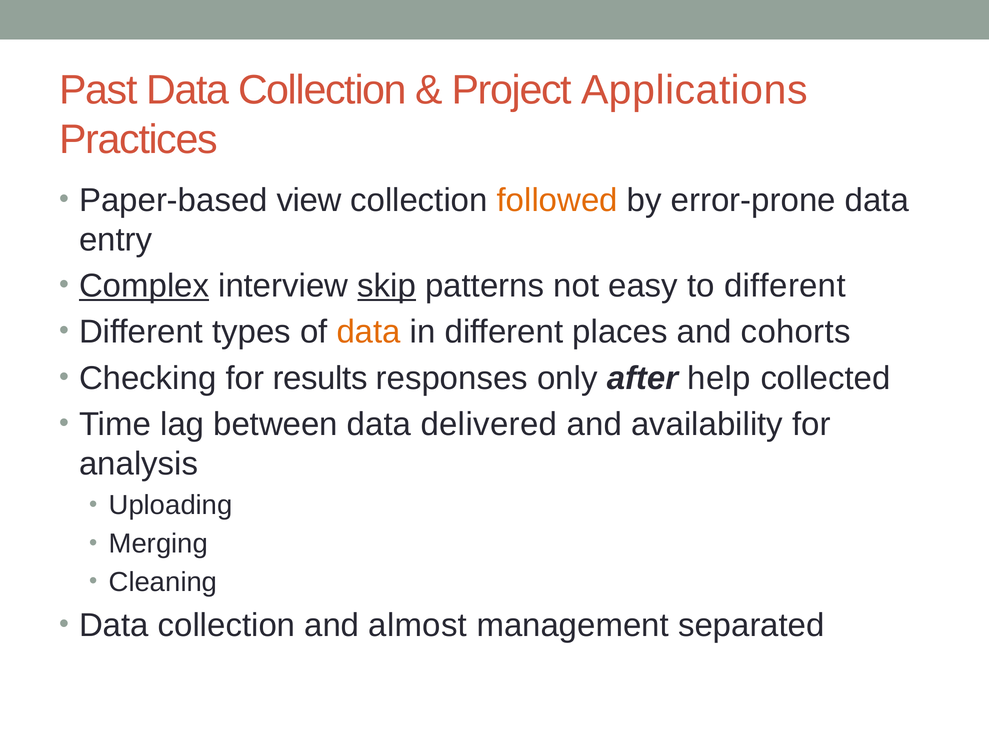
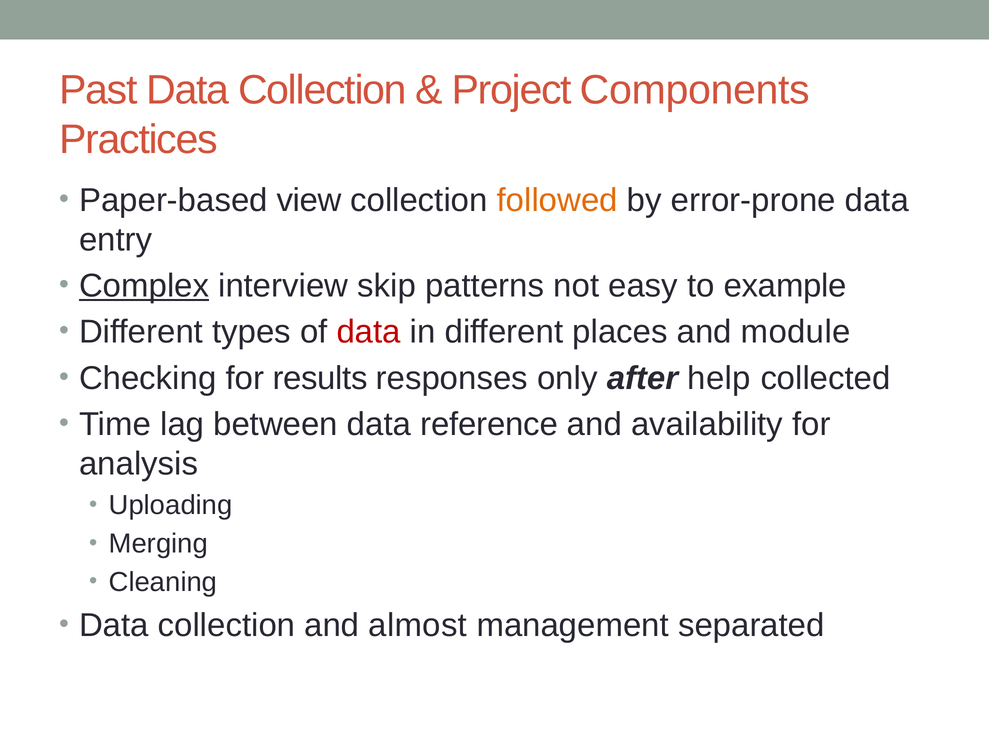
Applications: Applications -> Components
skip underline: present -> none
to different: different -> example
data at (369, 332) colour: orange -> red
cohorts: cohorts -> module
delivered: delivered -> reference
